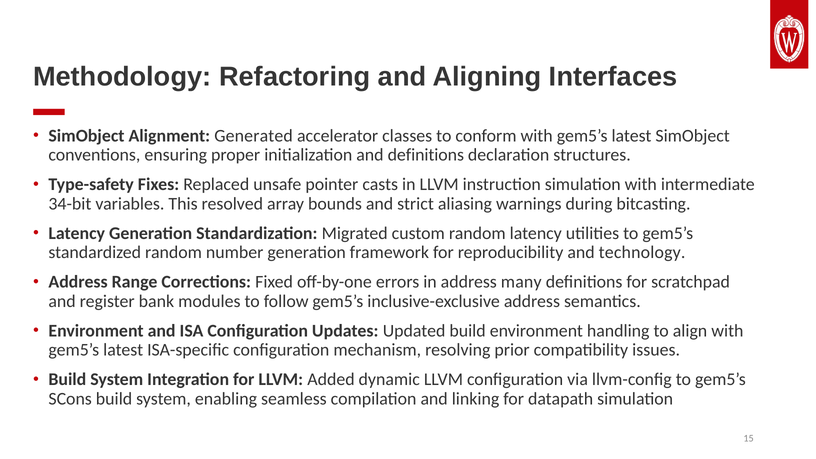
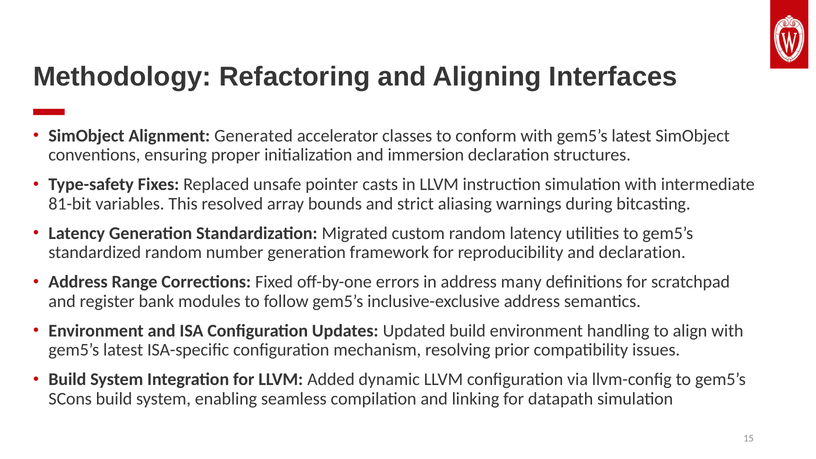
and definitions: definitions -> immersion
34-bit: 34-bit -> 81-bit
and technology: technology -> declaration
